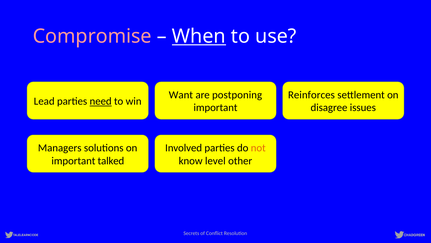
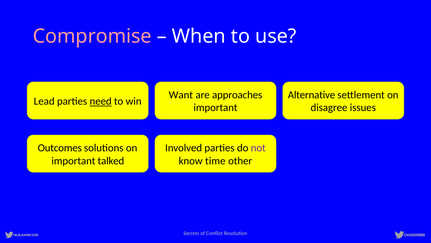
When underline: present -> none
postponing: postponing -> approaches
Reinforces: Reinforces -> Alternative
Managers: Managers -> Outcomes
not colour: orange -> purple
level: level -> time
